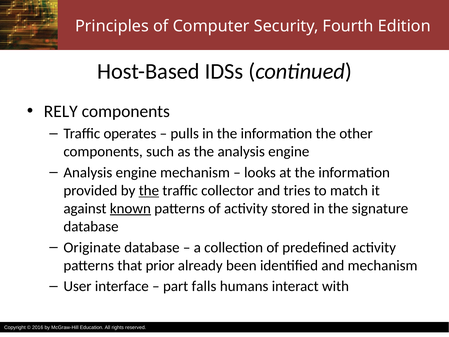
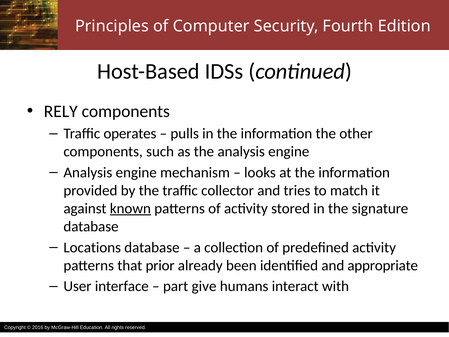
the at (149, 190) underline: present -> none
Originate: Originate -> Locations
and mechanism: mechanism -> appropriate
falls: falls -> give
